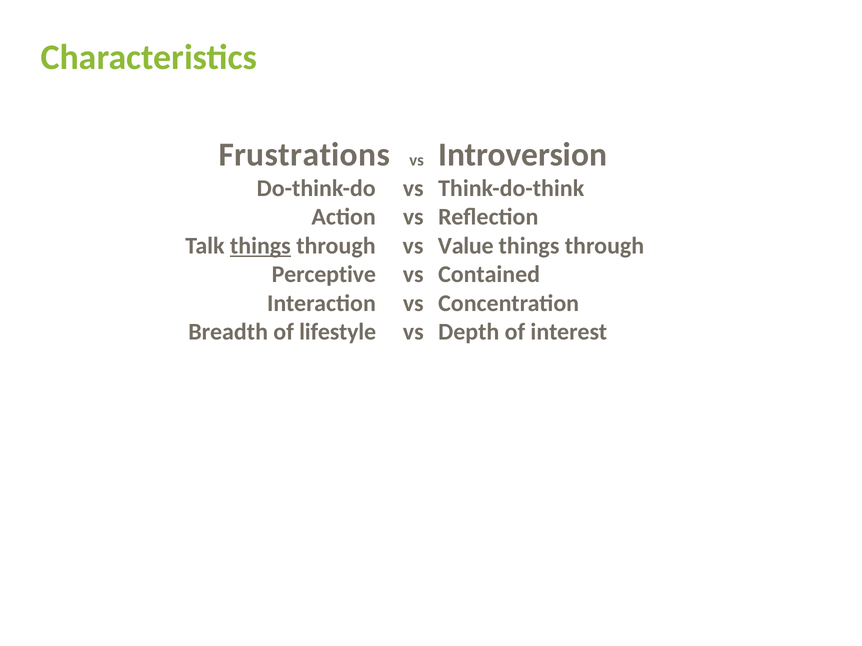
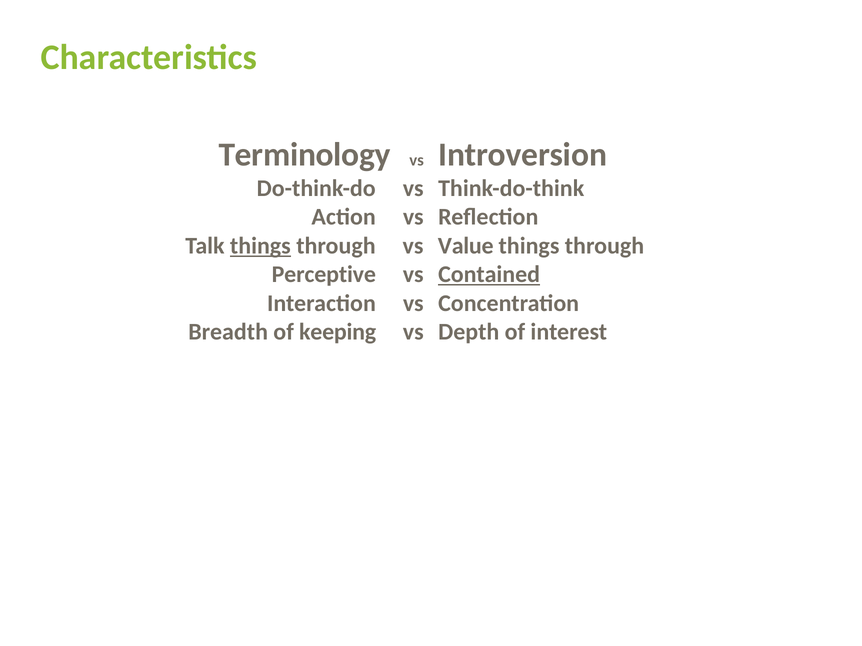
Frustrations: Frustrations -> Terminology
Contained underline: none -> present
lifestyle: lifestyle -> keeping
